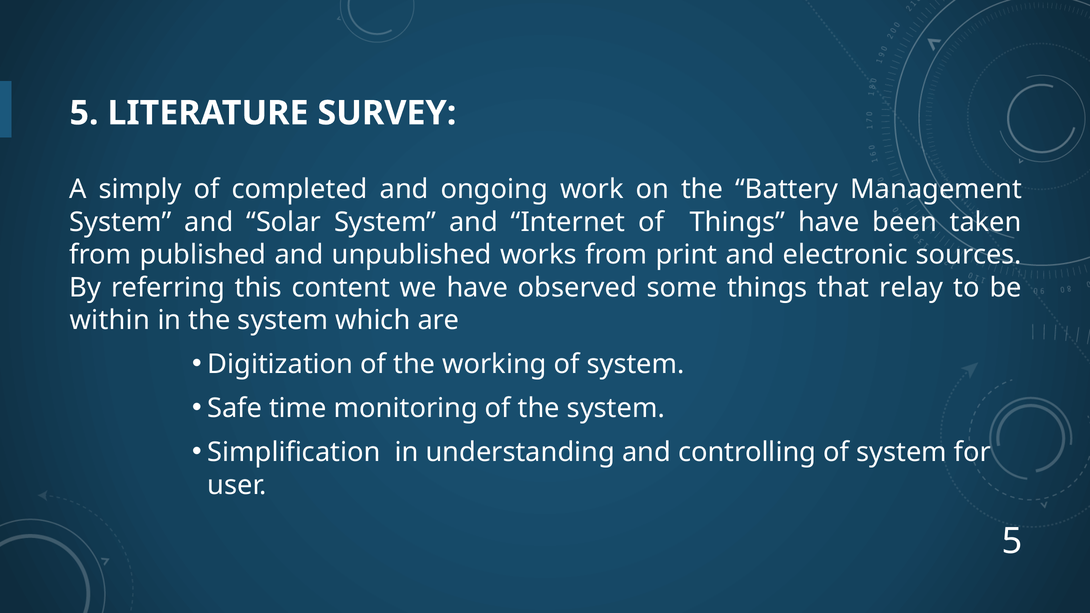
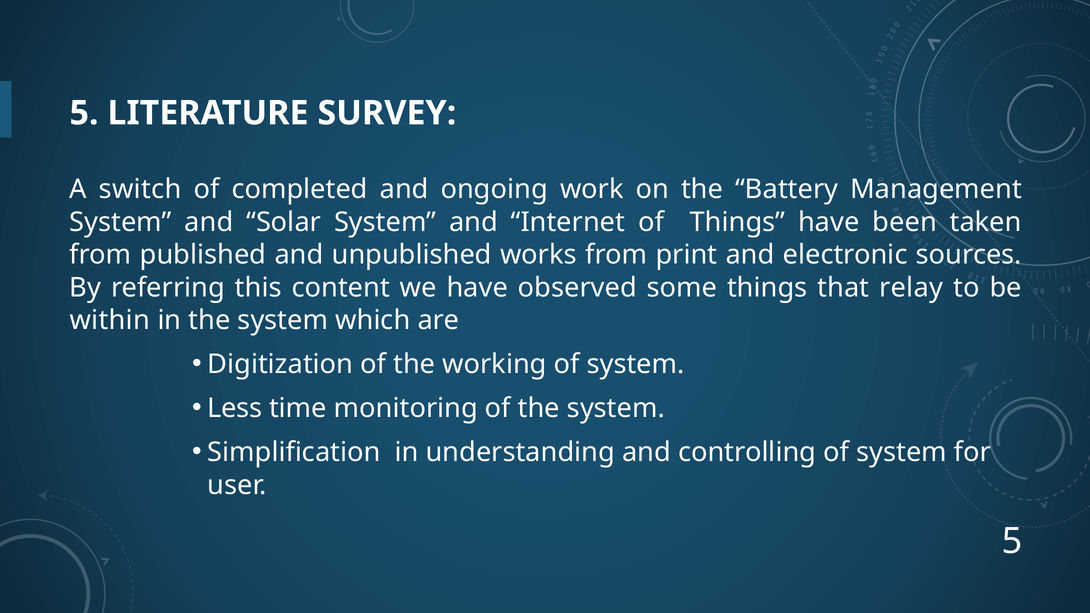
simply: simply -> switch
Safe: Safe -> Less
